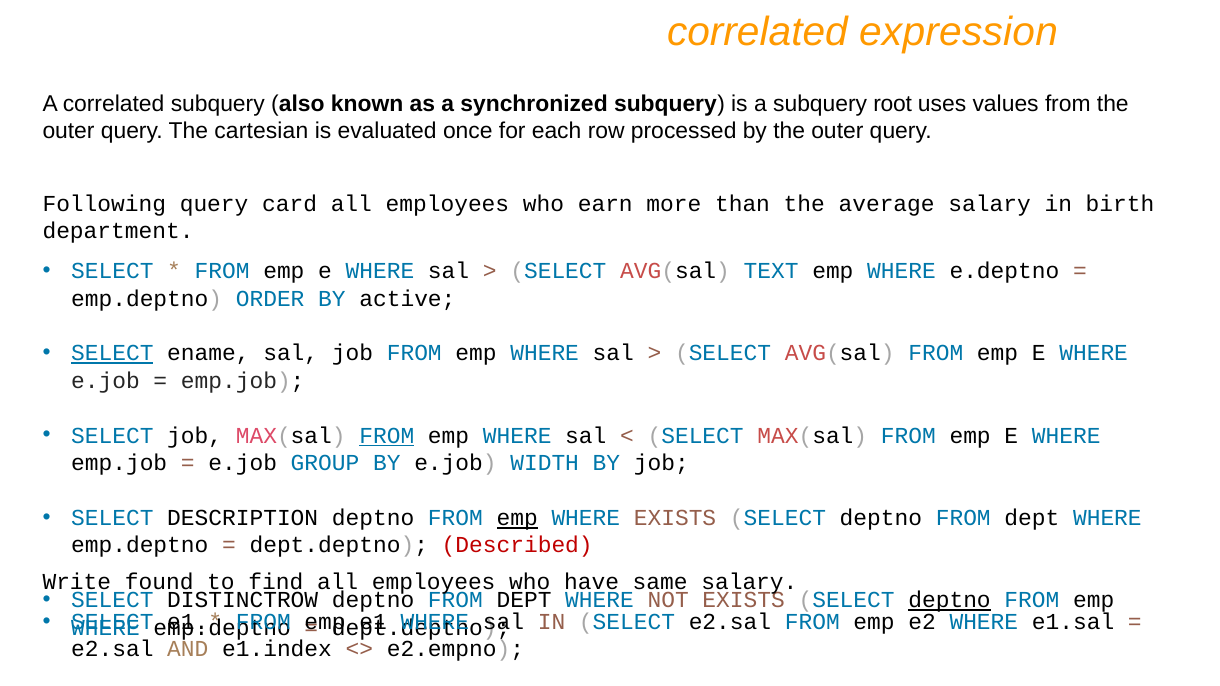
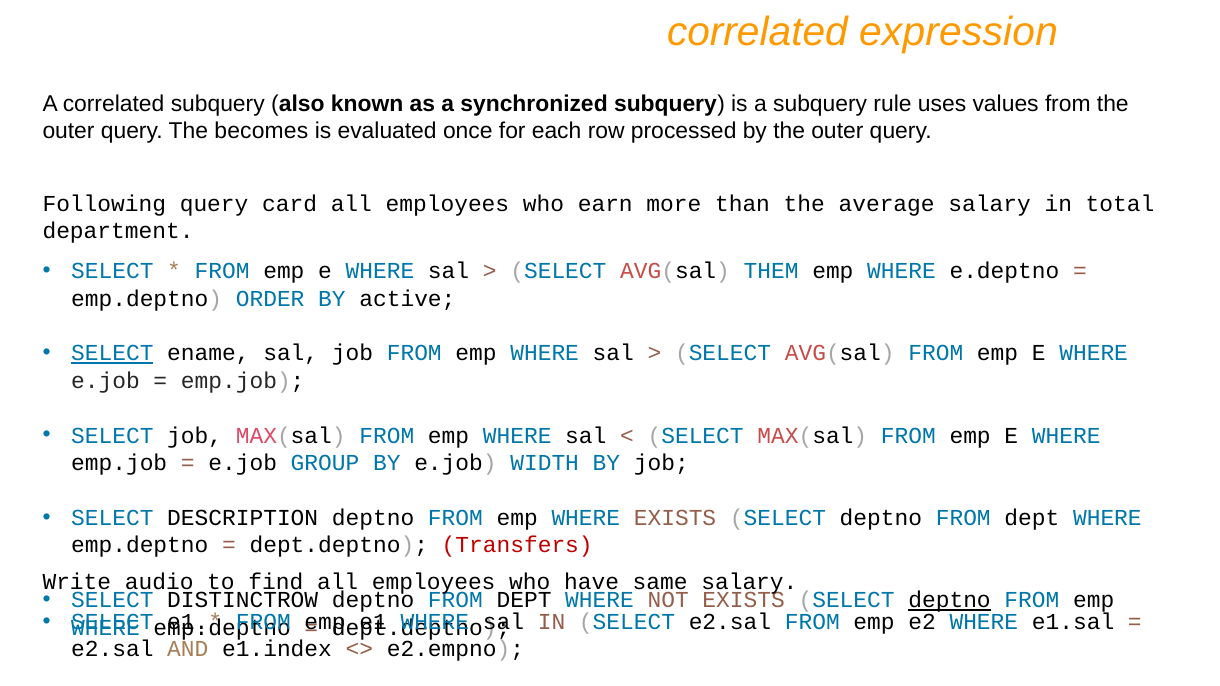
root: root -> rule
cartesian: cartesian -> becomes
birth: birth -> total
TEXT: TEXT -> THEM
FROM at (387, 436) underline: present -> none
emp at (517, 518) underline: present -> none
Described: Described -> Transfers
found: found -> audio
